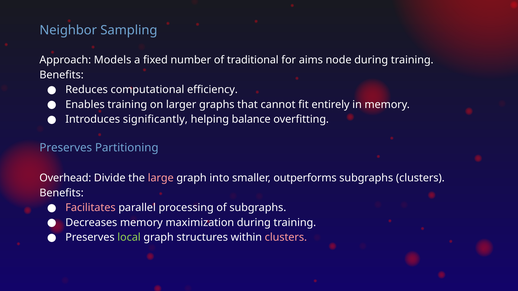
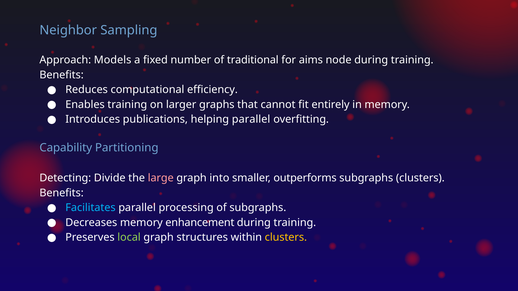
significantly: significantly -> publications
helping balance: balance -> parallel
Preserves at (66, 148): Preserves -> Capability
Overhead: Overhead -> Detecting
Facilitates colour: pink -> light blue
maximization: maximization -> enhancement
clusters at (286, 238) colour: pink -> yellow
